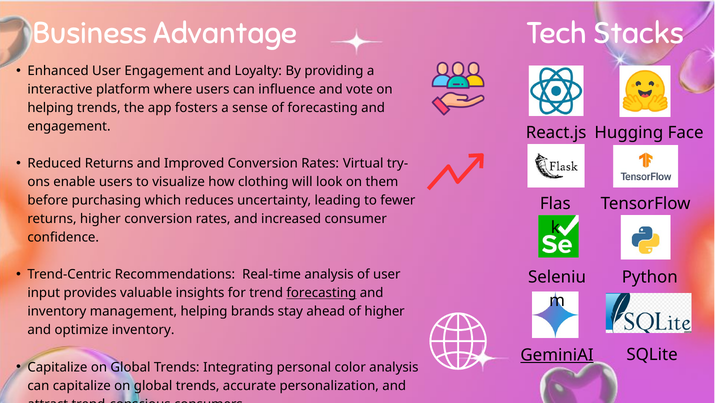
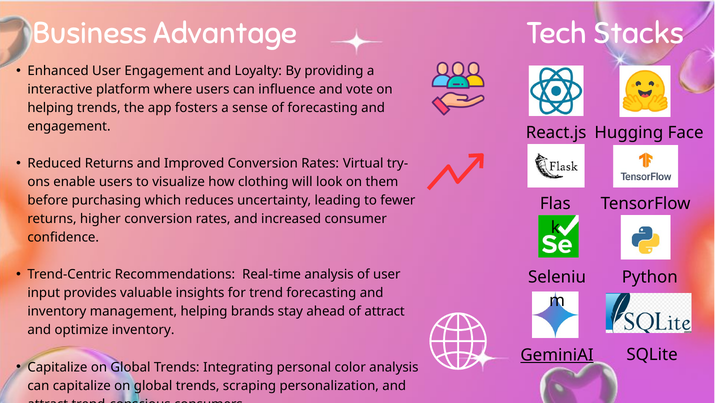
forecasting at (321, 293) underline: present -> none
of higher: higher -> attract
accurate: accurate -> scraping
